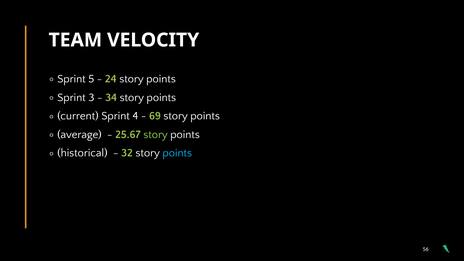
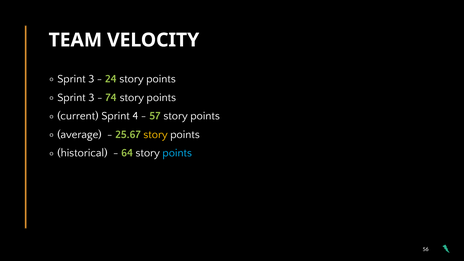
5 at (91, 79): 5 -> 3
34: 34 -> 74
69: 69 -> 57
story at (156, 134) colour: light green -> yellow
32: 32 -> 64
